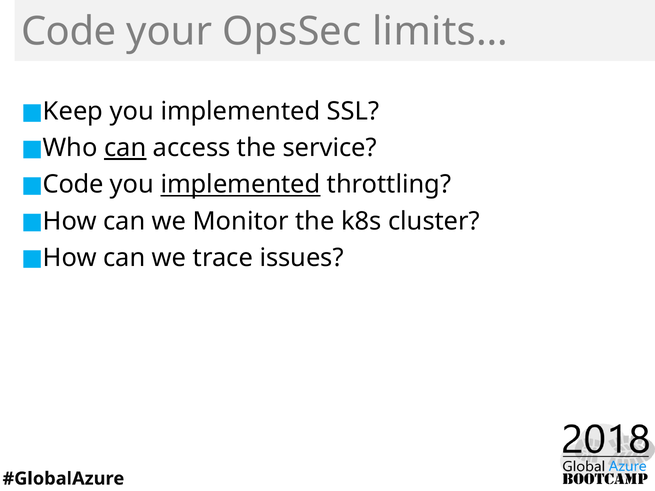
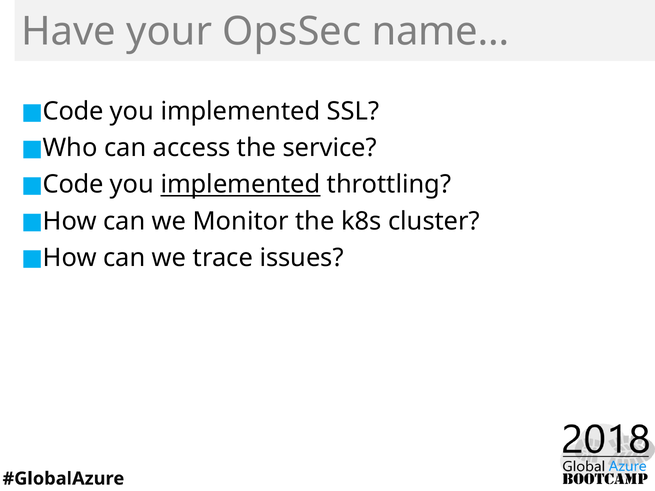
Code at (69, 32): Code -> Have
limits…: limits… -> name…
Keep at (73, 112): Keep -> Code
can at (125, 148) underline: present -> none
